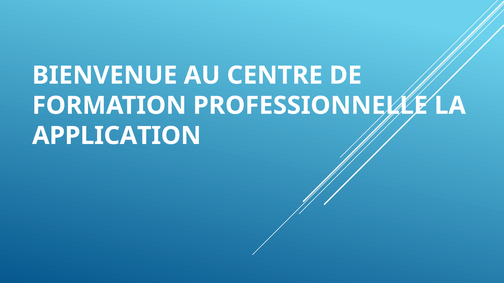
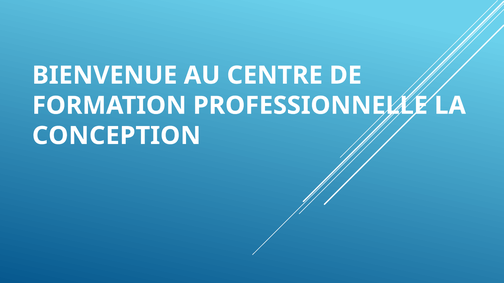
APPLICATION: APPLICATION -> CONCEPTION
